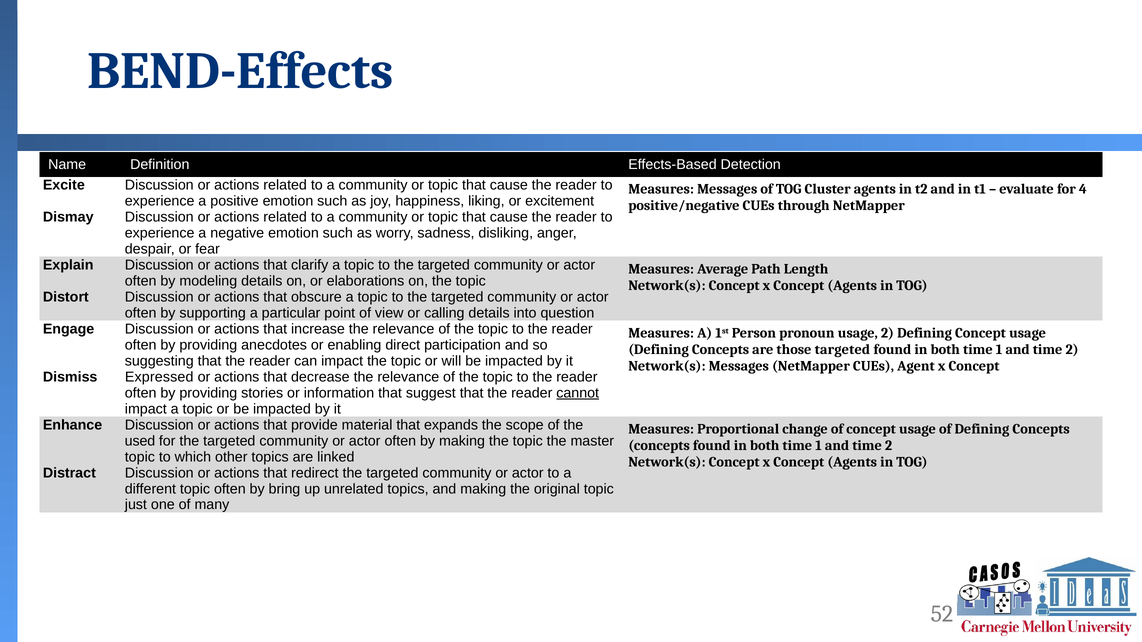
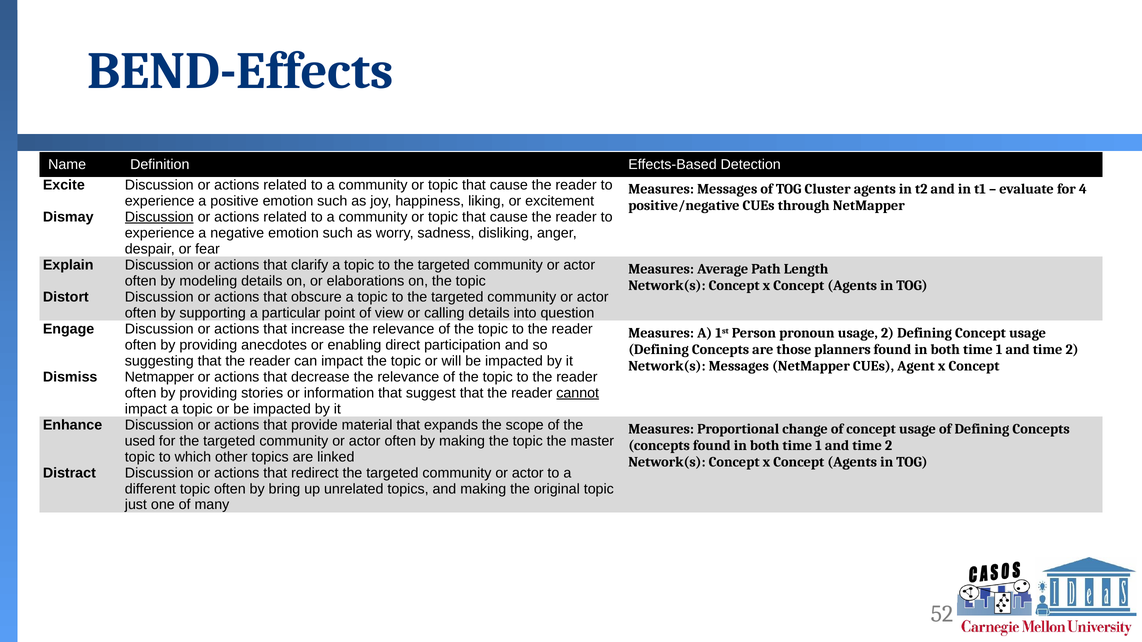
Discussion at (159, 217) underline: none -> present
those targeted: targeted -> planners
Dismiss Expressed: Expressed -> Netmapper
